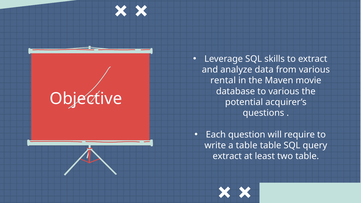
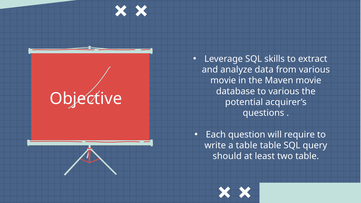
rental at (223, 80): rental -> movie
extract at (227, 156): extract -> should
